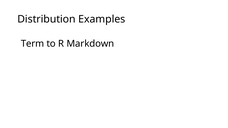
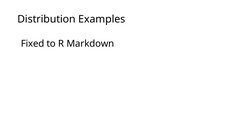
Term: Term -> Fixed
